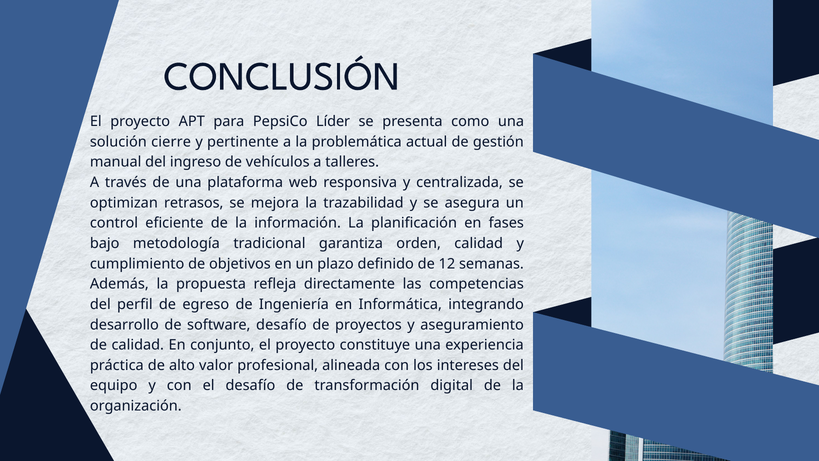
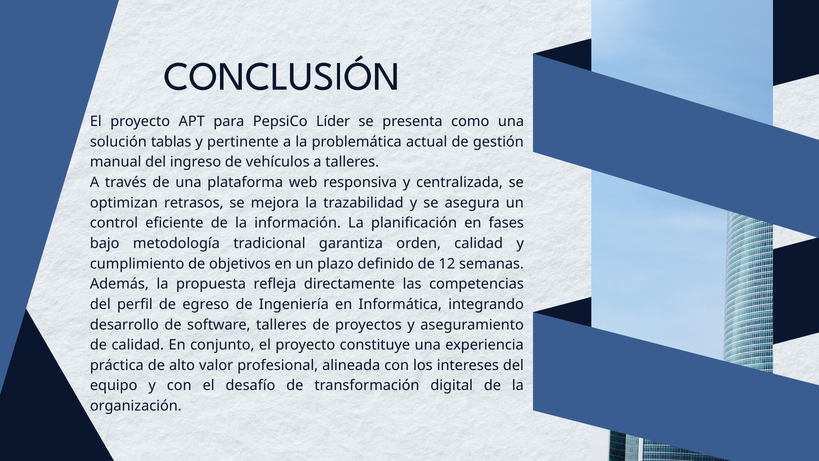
cierre: cierre -> tablas
software desafío: desafío -> talleres
